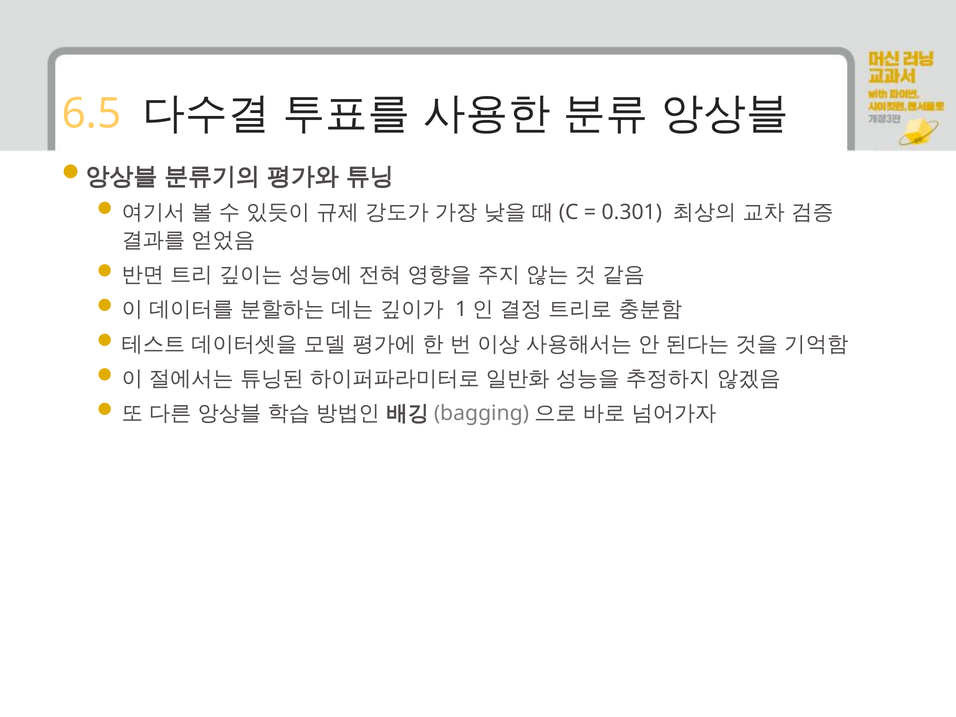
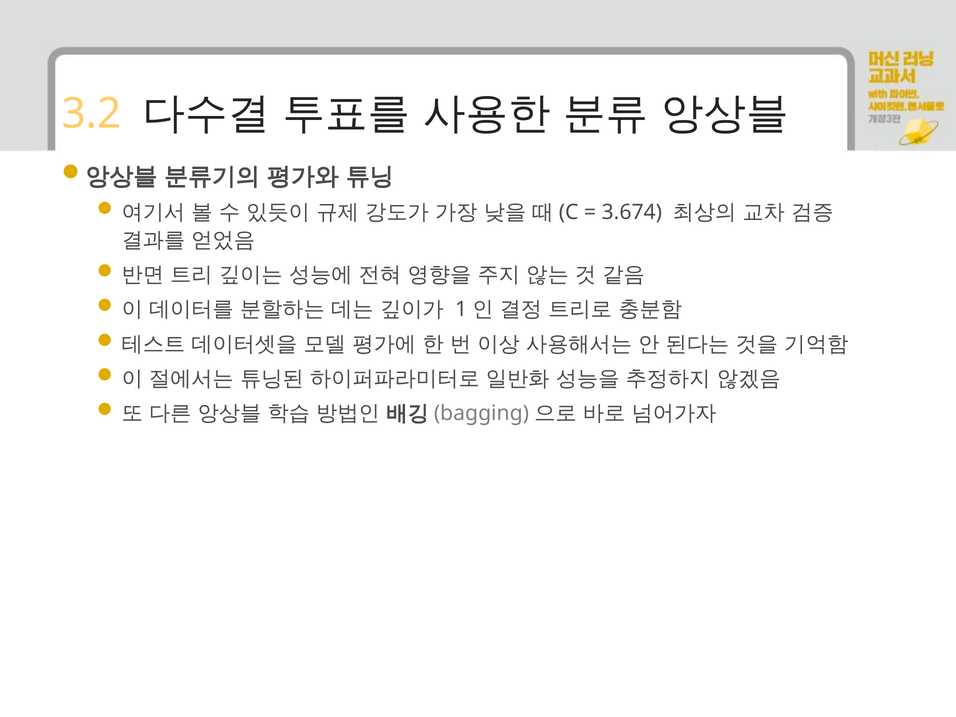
6.5: 6.5 -> 3.2
0.301: 0.301 -> 3.674
